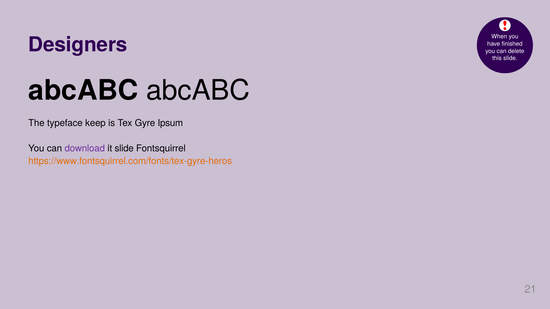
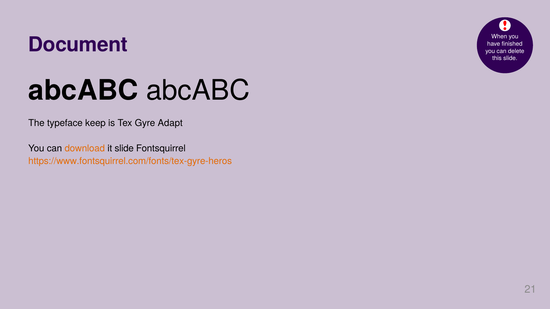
Designers: Designers -> Document
Ipsum: Ipsum -> Adapt
download colour: purple -> orange
